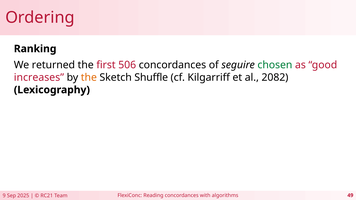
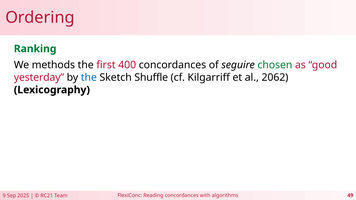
Ranking colour: black -> green
returned: returned -> methods
506: 506 -> 400
increases: increases -> yesterday
the at (89, 77) colour: orange -> blue
2082: 2082 -> 2062
